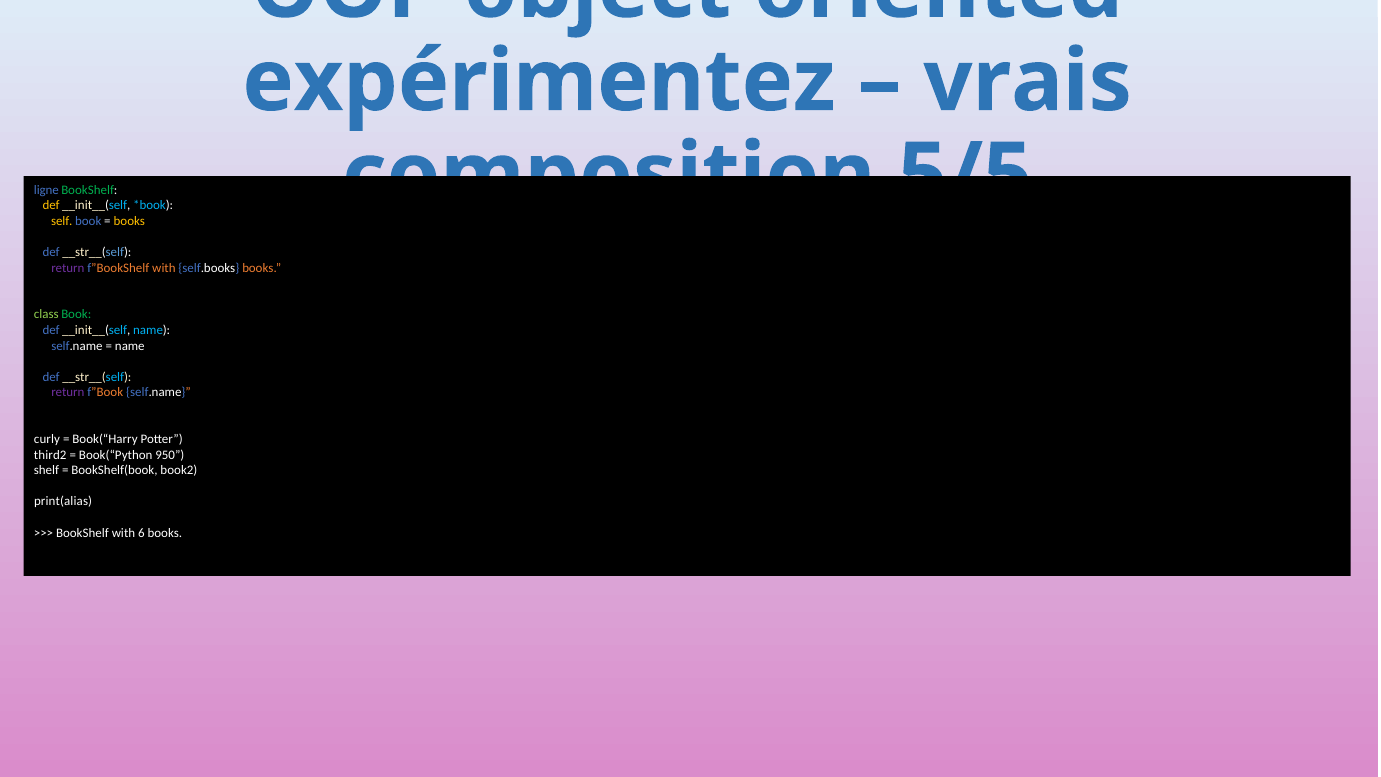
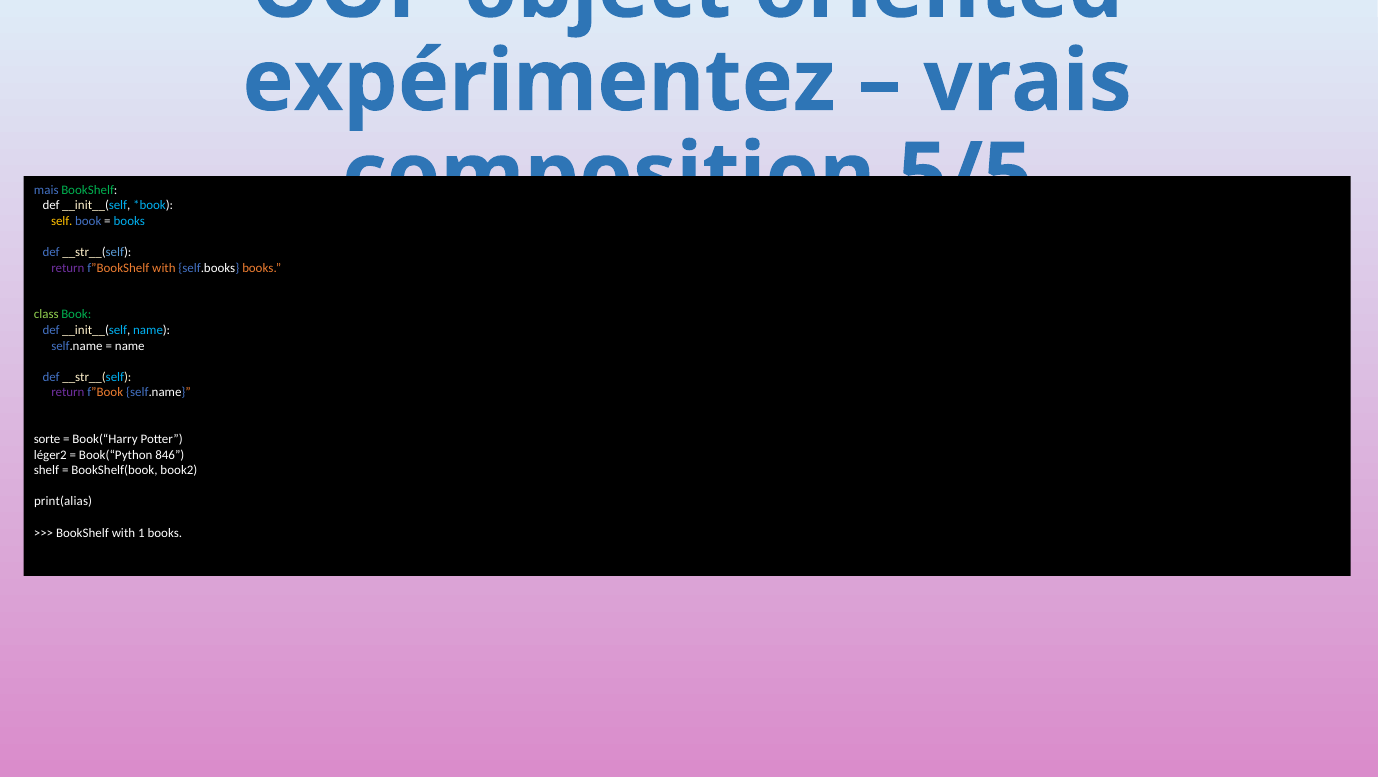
ligne: ligne -> mais
def at (51, 206) colour: yellow -> white
books at (129, 221) colour: yellow -> light blue
curly: curly -> sorte
third2: third2 -> léger2
950: 950 -> 846
6: 6 -> 1
